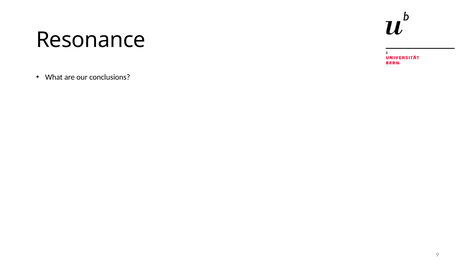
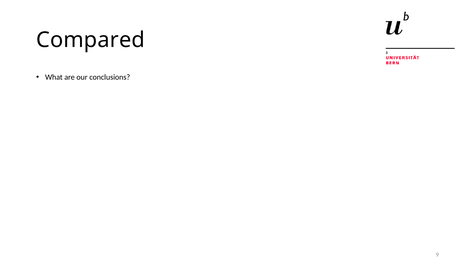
Resonance: Resonance -> Compared
